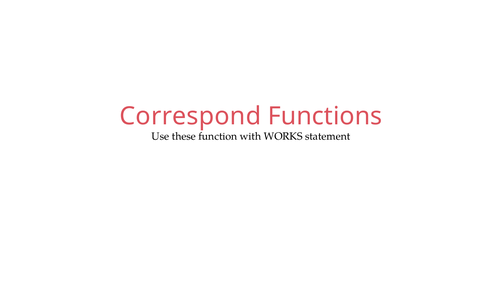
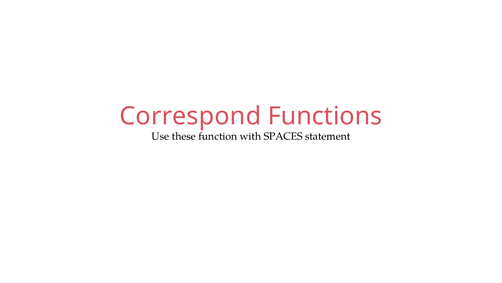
WORKS: WORKS -> SPACES
